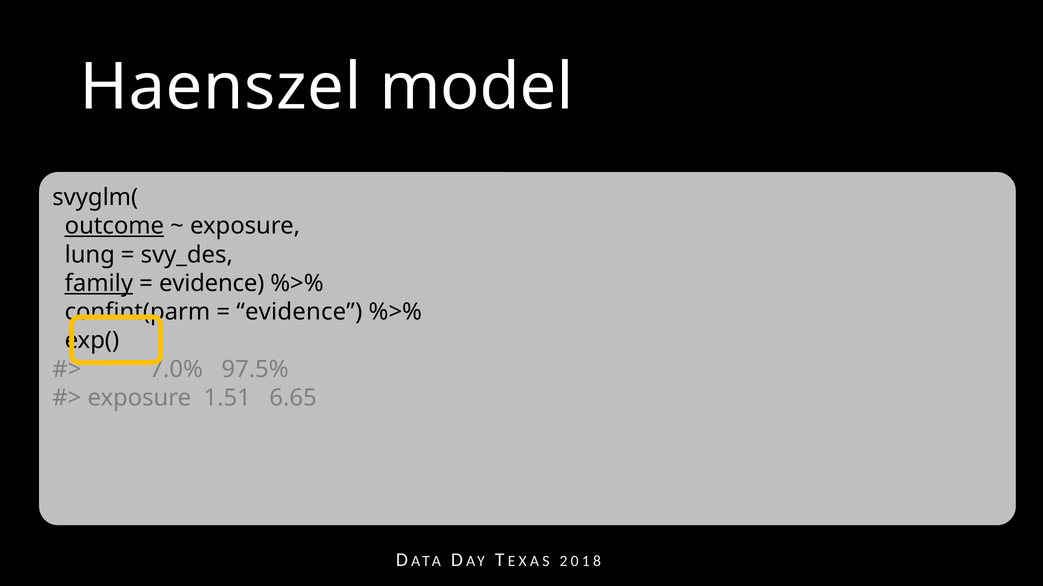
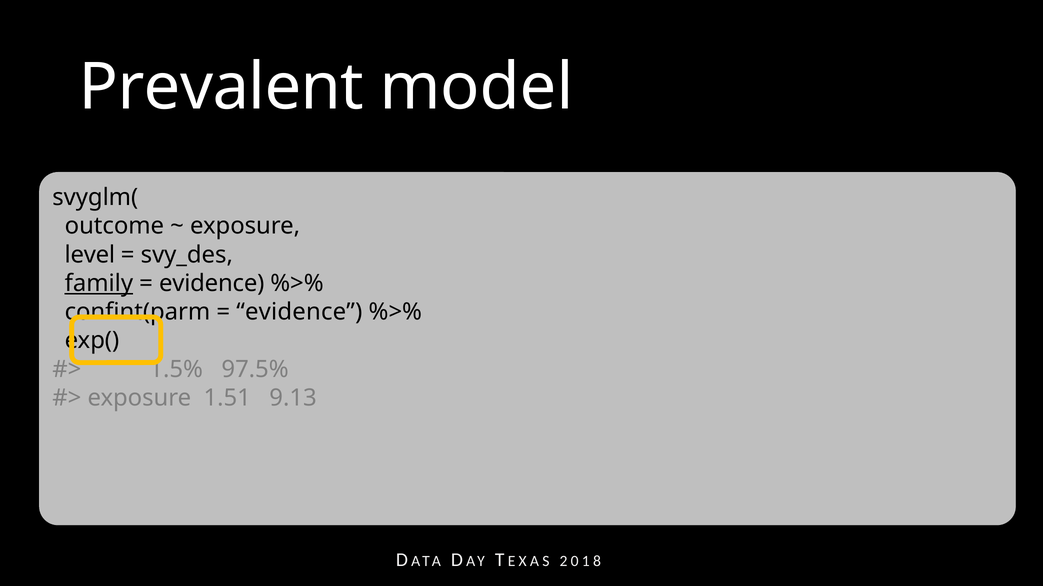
Haenszel: Haenszel -> Prevalent
outcome underline: present -> none
lung: lung -> level
7.0%: 7.0% -> 1.5%
6.65: 6.65 -> 9.13
